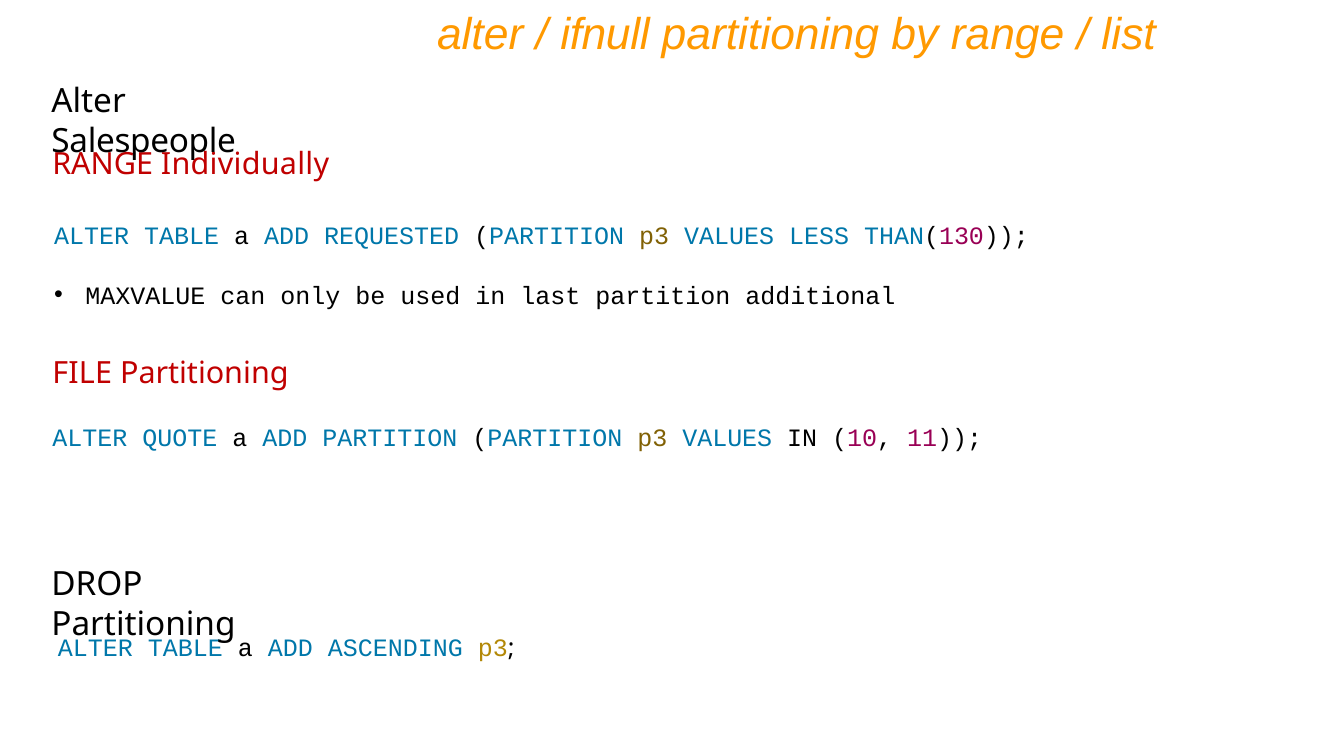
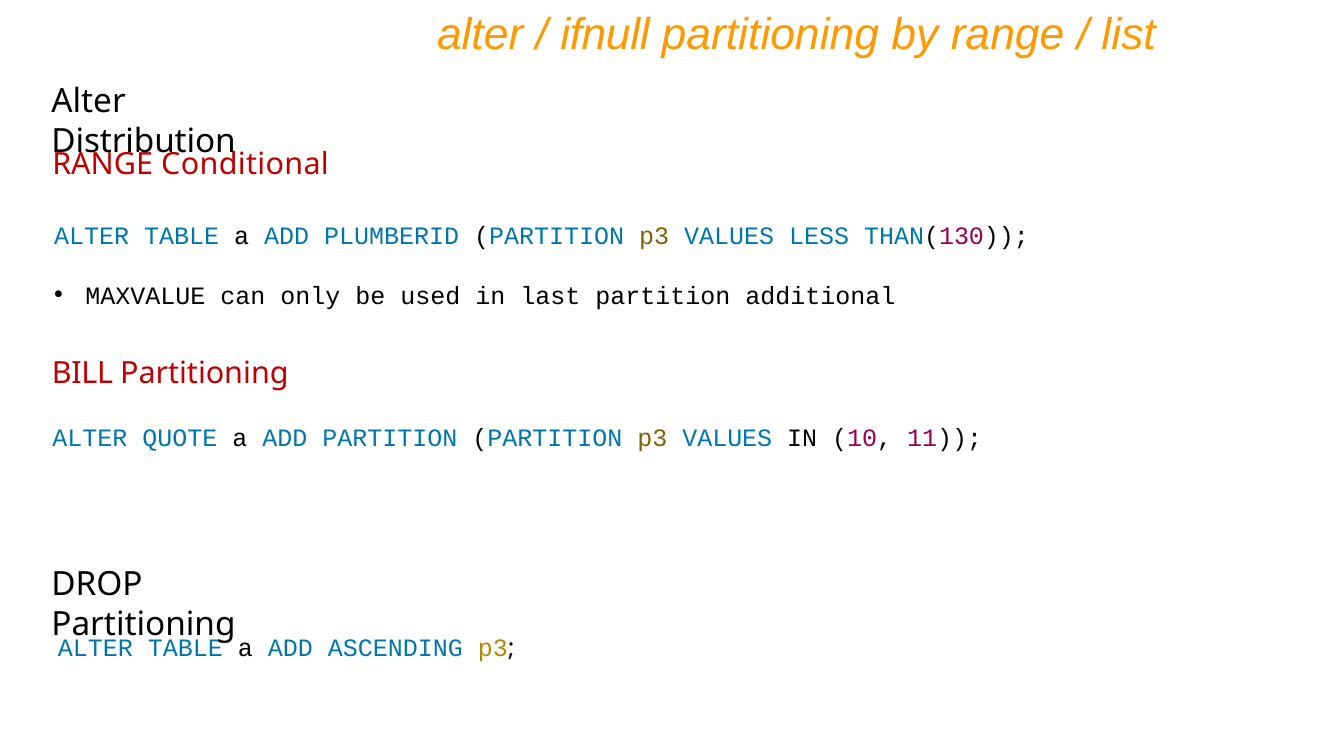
Salespeople: Salespeople -> Distribution
Individually: Individually -> Conditional
REQUESTED: REQUESTED -> PLUMBERID
FILE: FILE -> BILL
